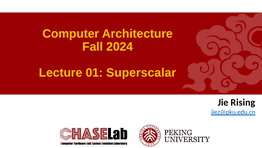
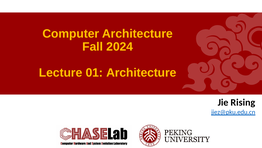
01 Superscalar: Superscalar -> Architecture
